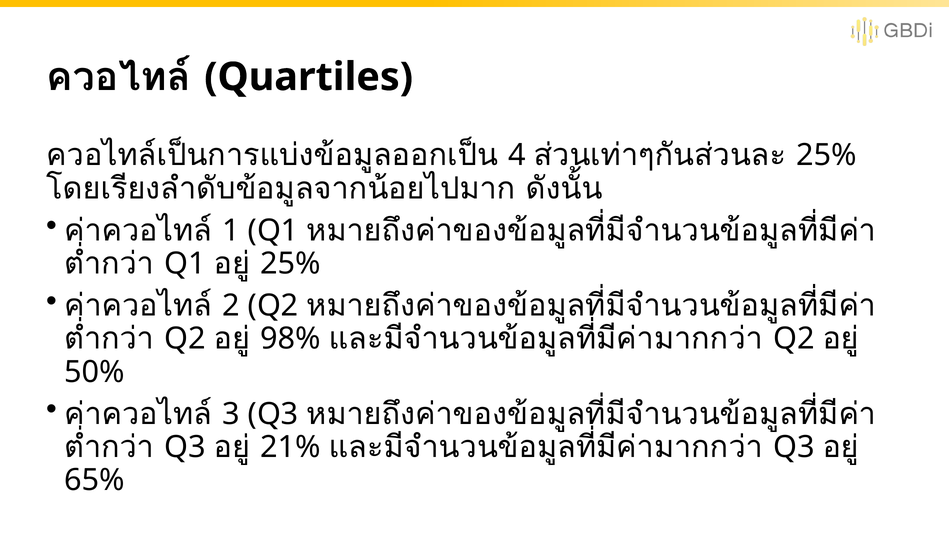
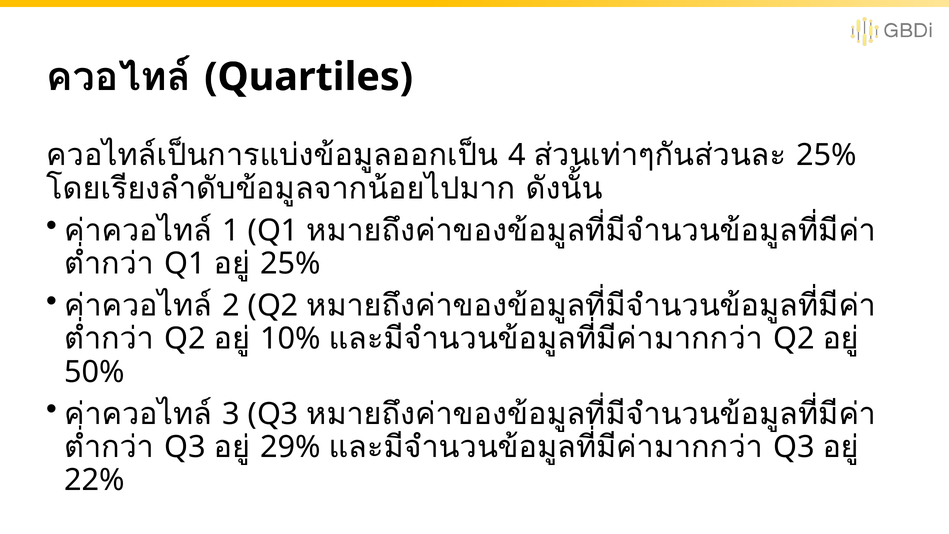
98%: 98% -> 10%
21%: 21% -> 29%
65%: 65% -> 22%
